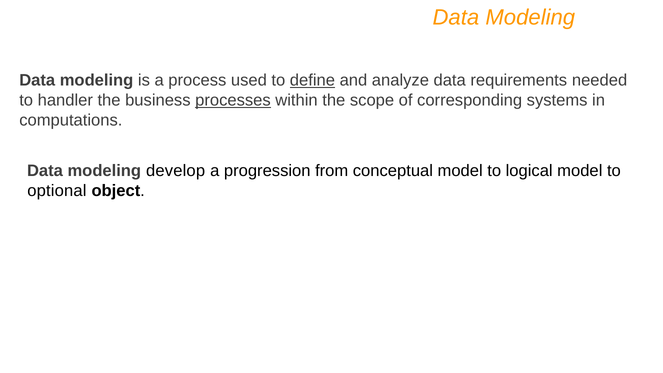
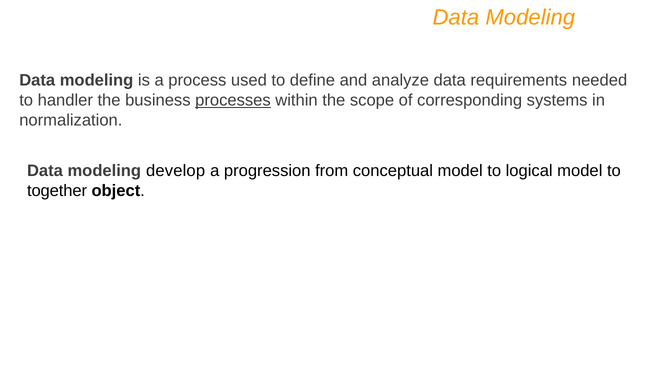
define underline: present -> none
computations: computations -> normalization
optional: optional -> together
